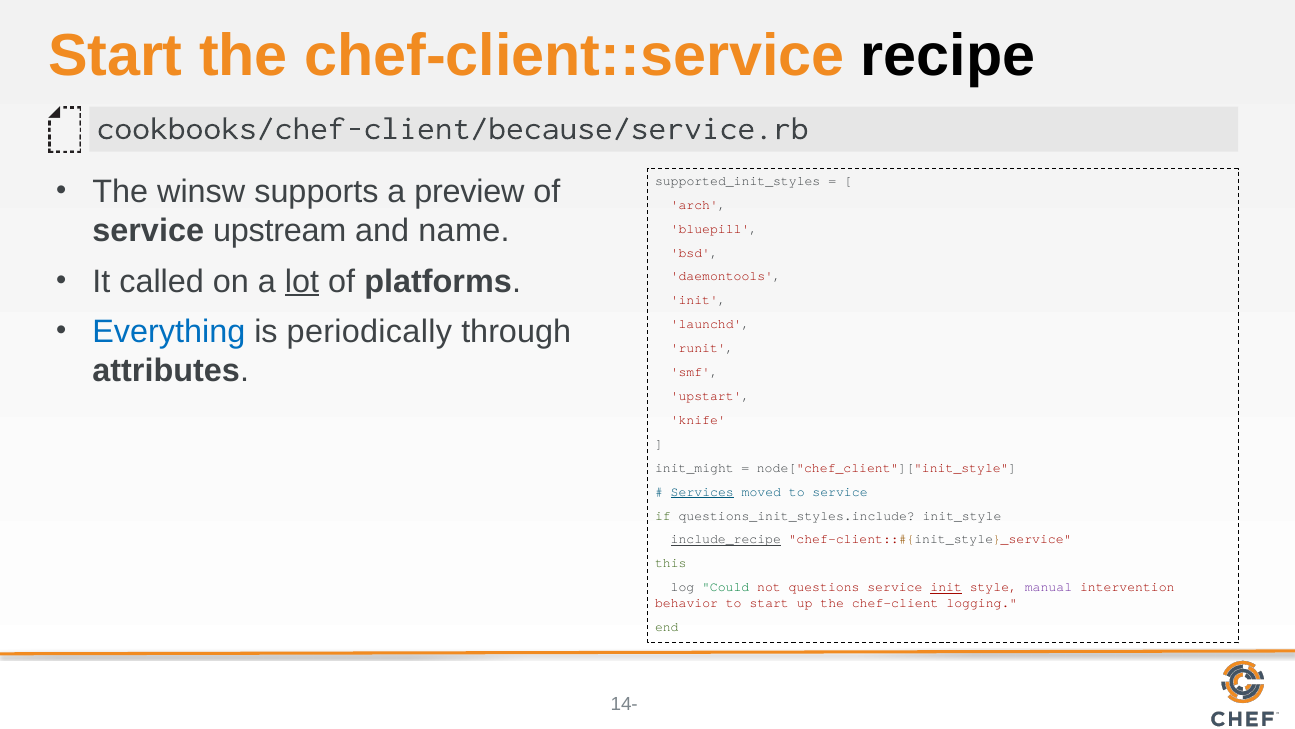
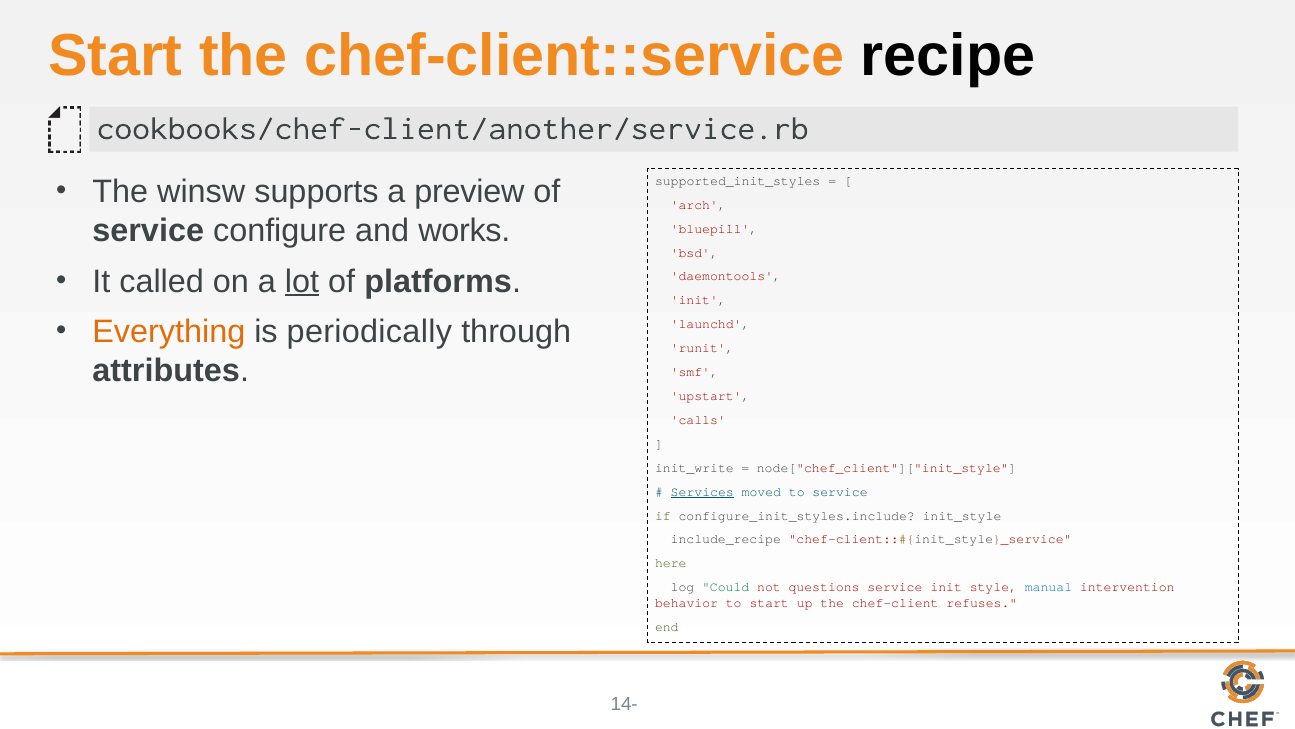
cookbooks/chef-client/because/service.rb: cookbooks/chef-client/because/service.rb -> cookbooks/chef-client/another/service.rb
upstream: upstream -> configure
name: name -> works
Everything colour: blue -> orange
knife: knife -> calls
init_might: init_might -> init_write
questions_init_styles.include: questions_init_styles.include -> configure_init_styles.include
include_recipe underline: present -> none
this: this -> here
init at (946, 587) underline: present -> none
manual colour: purple -> blue
logging: logging -> refuses
